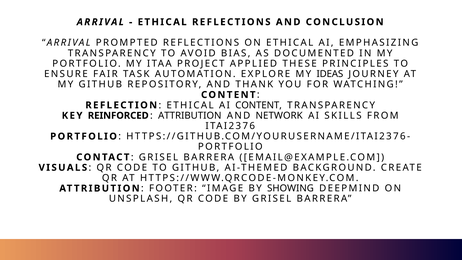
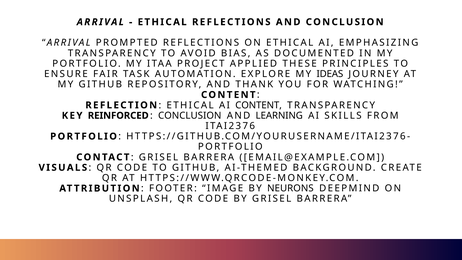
ATTRIBUTION at (190, 116): ATTRIBUTION -> CONCLUSION
NETWORK: NETWORK -> LEARNING
SHOWING: SHOWING -> NEURONS
